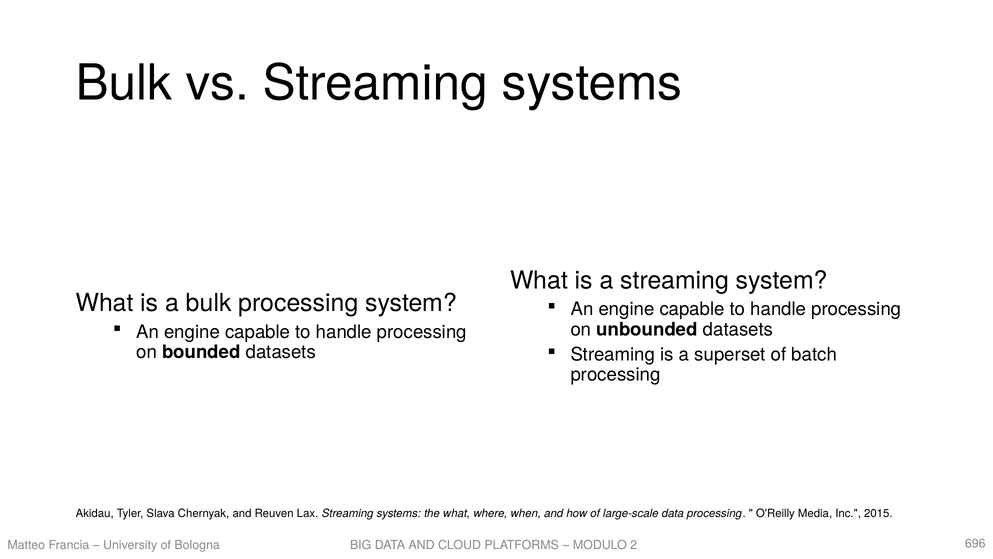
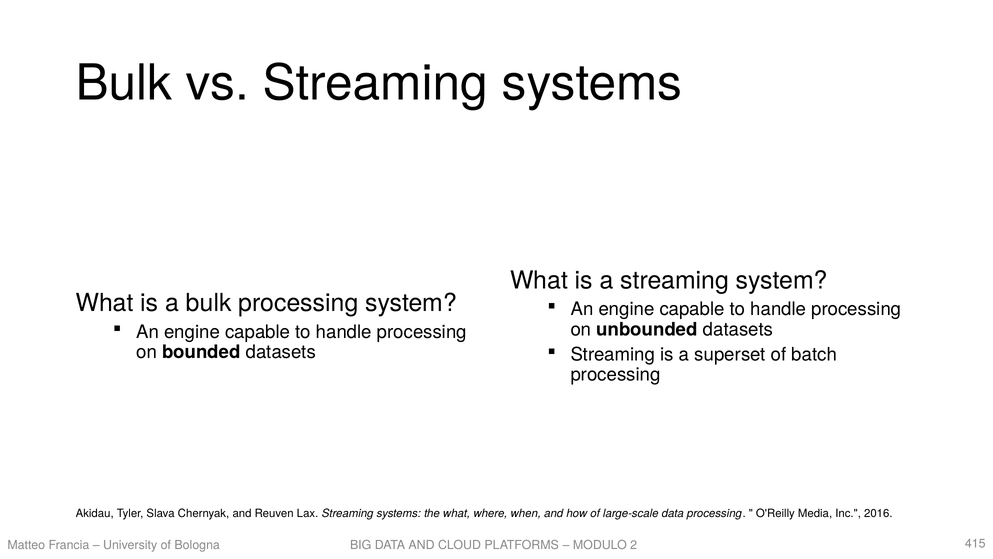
2015: 2015 -> 2016
696: 696 -> 415
